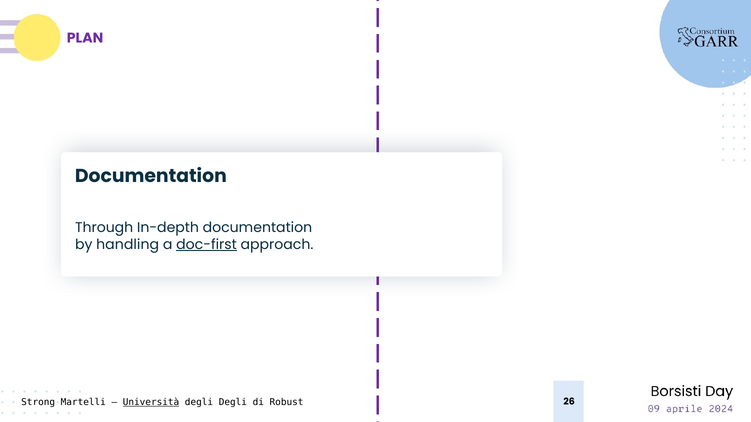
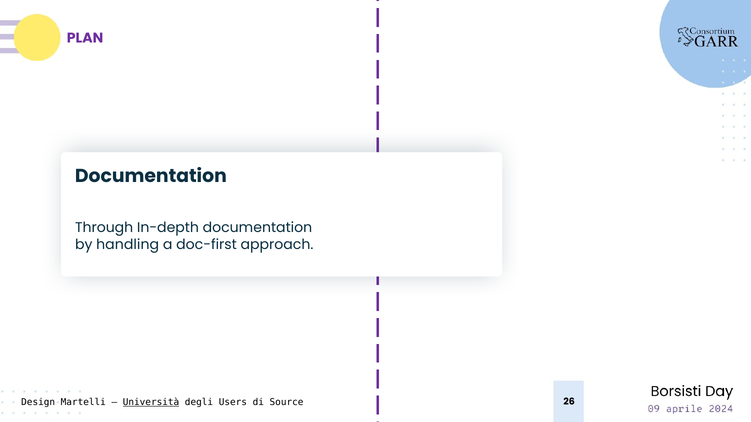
doc-first underline: present -> none
Strong: Strong -> Design
degli Degli: Degli -> Users
Robust: Robust -> Source
